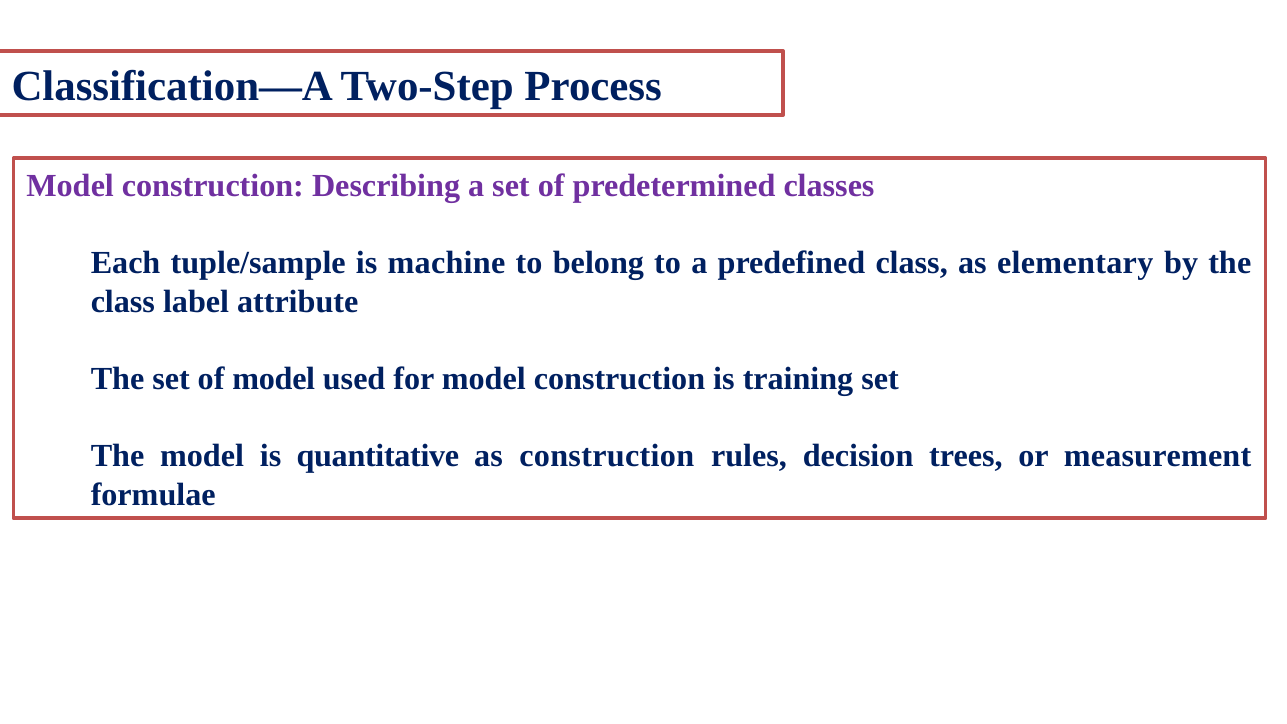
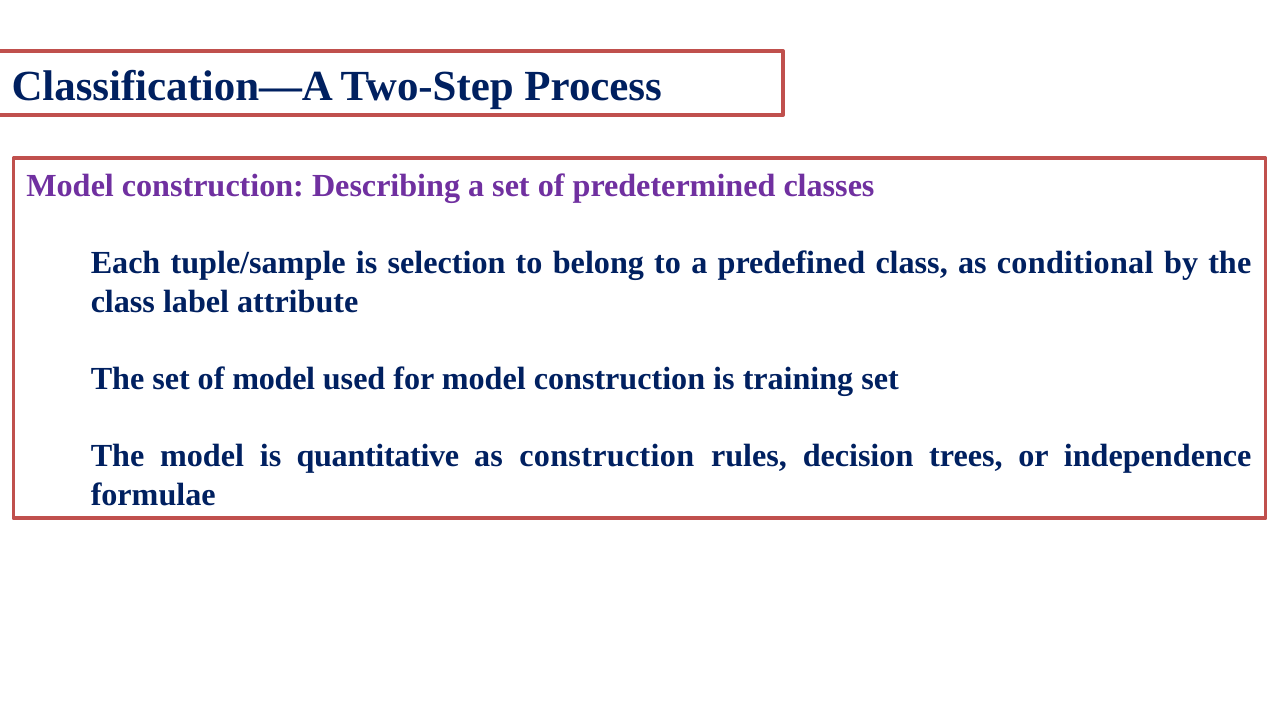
machine: machine -> selection
elementary: elementary -> conditional
measurement: measurement -> independence
